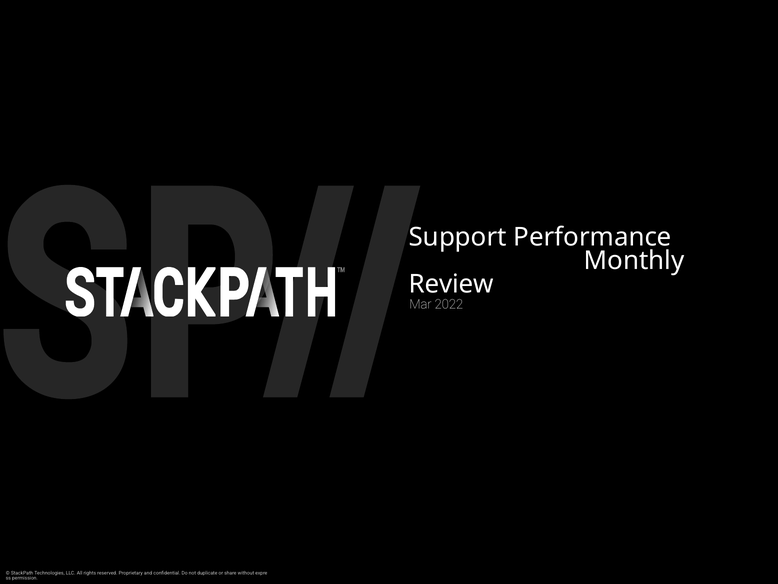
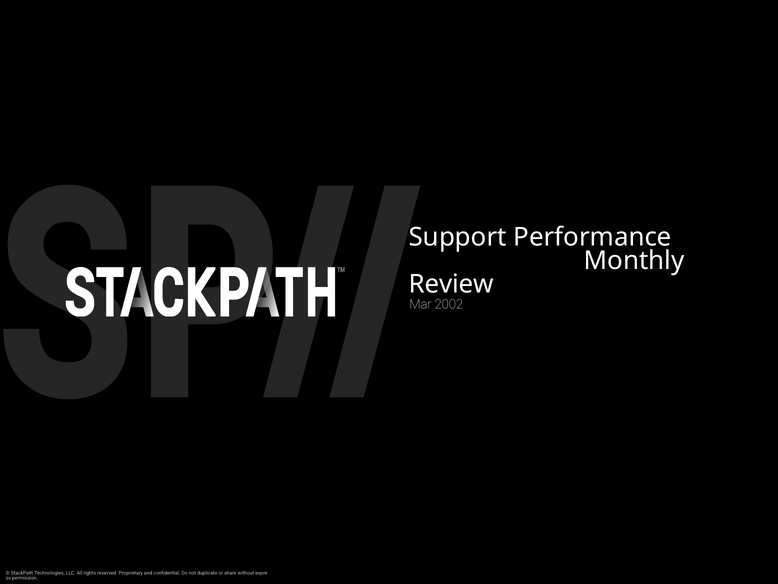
2022: 2022 -> 2002
